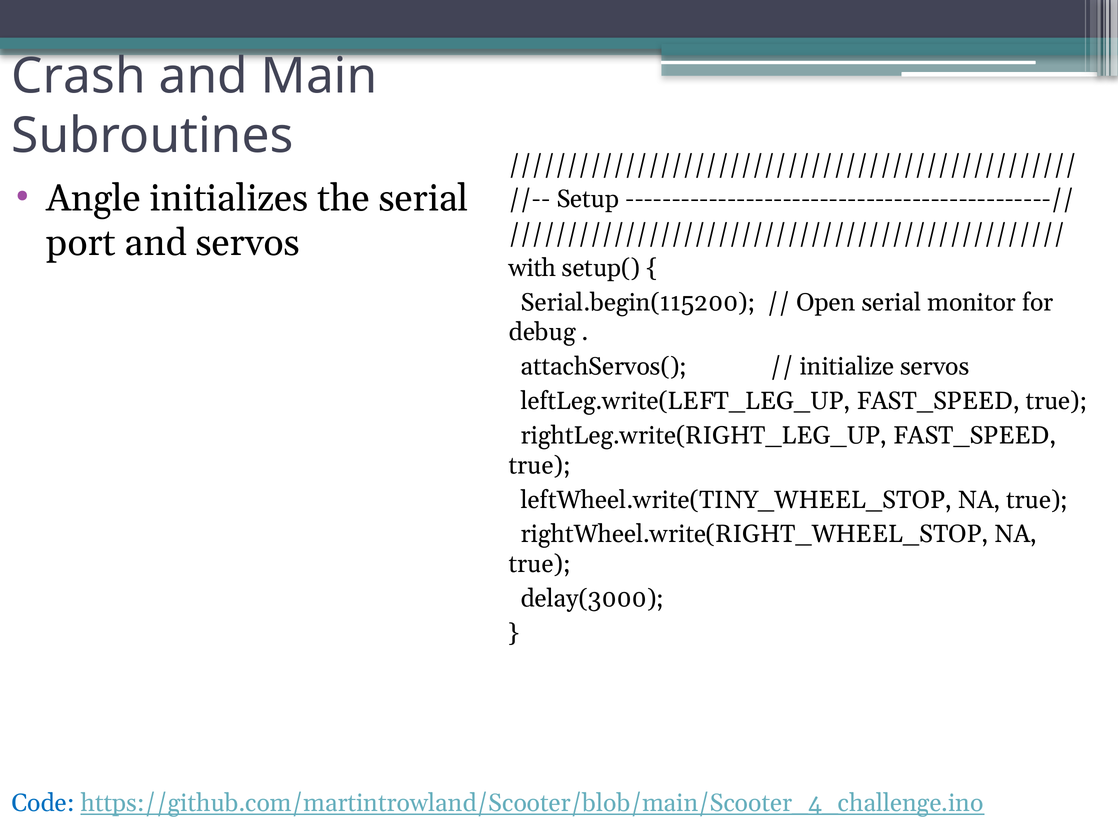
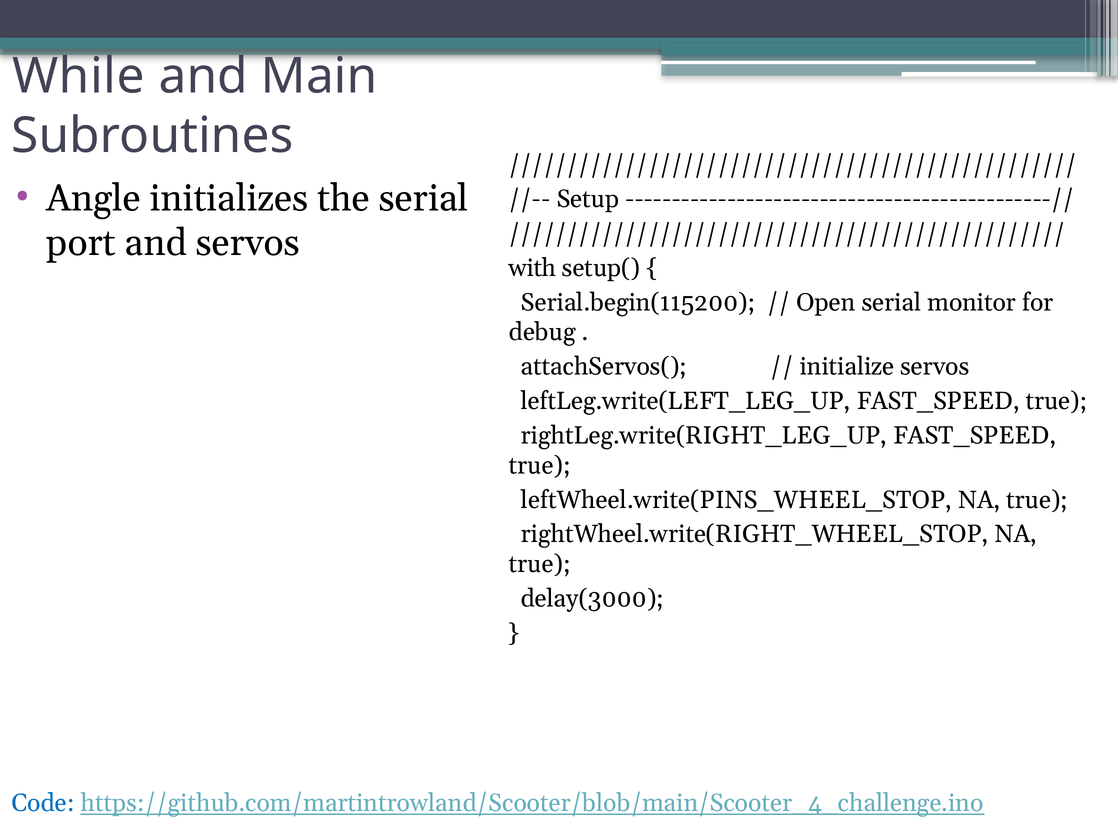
Crash: Crash -> While
leftWheel.write(TINY_WHEEL_STOP: leftWheel.write(TINY_WHEEL_STOP -> leftWheel.write(PINS_WHEEL_STOP
